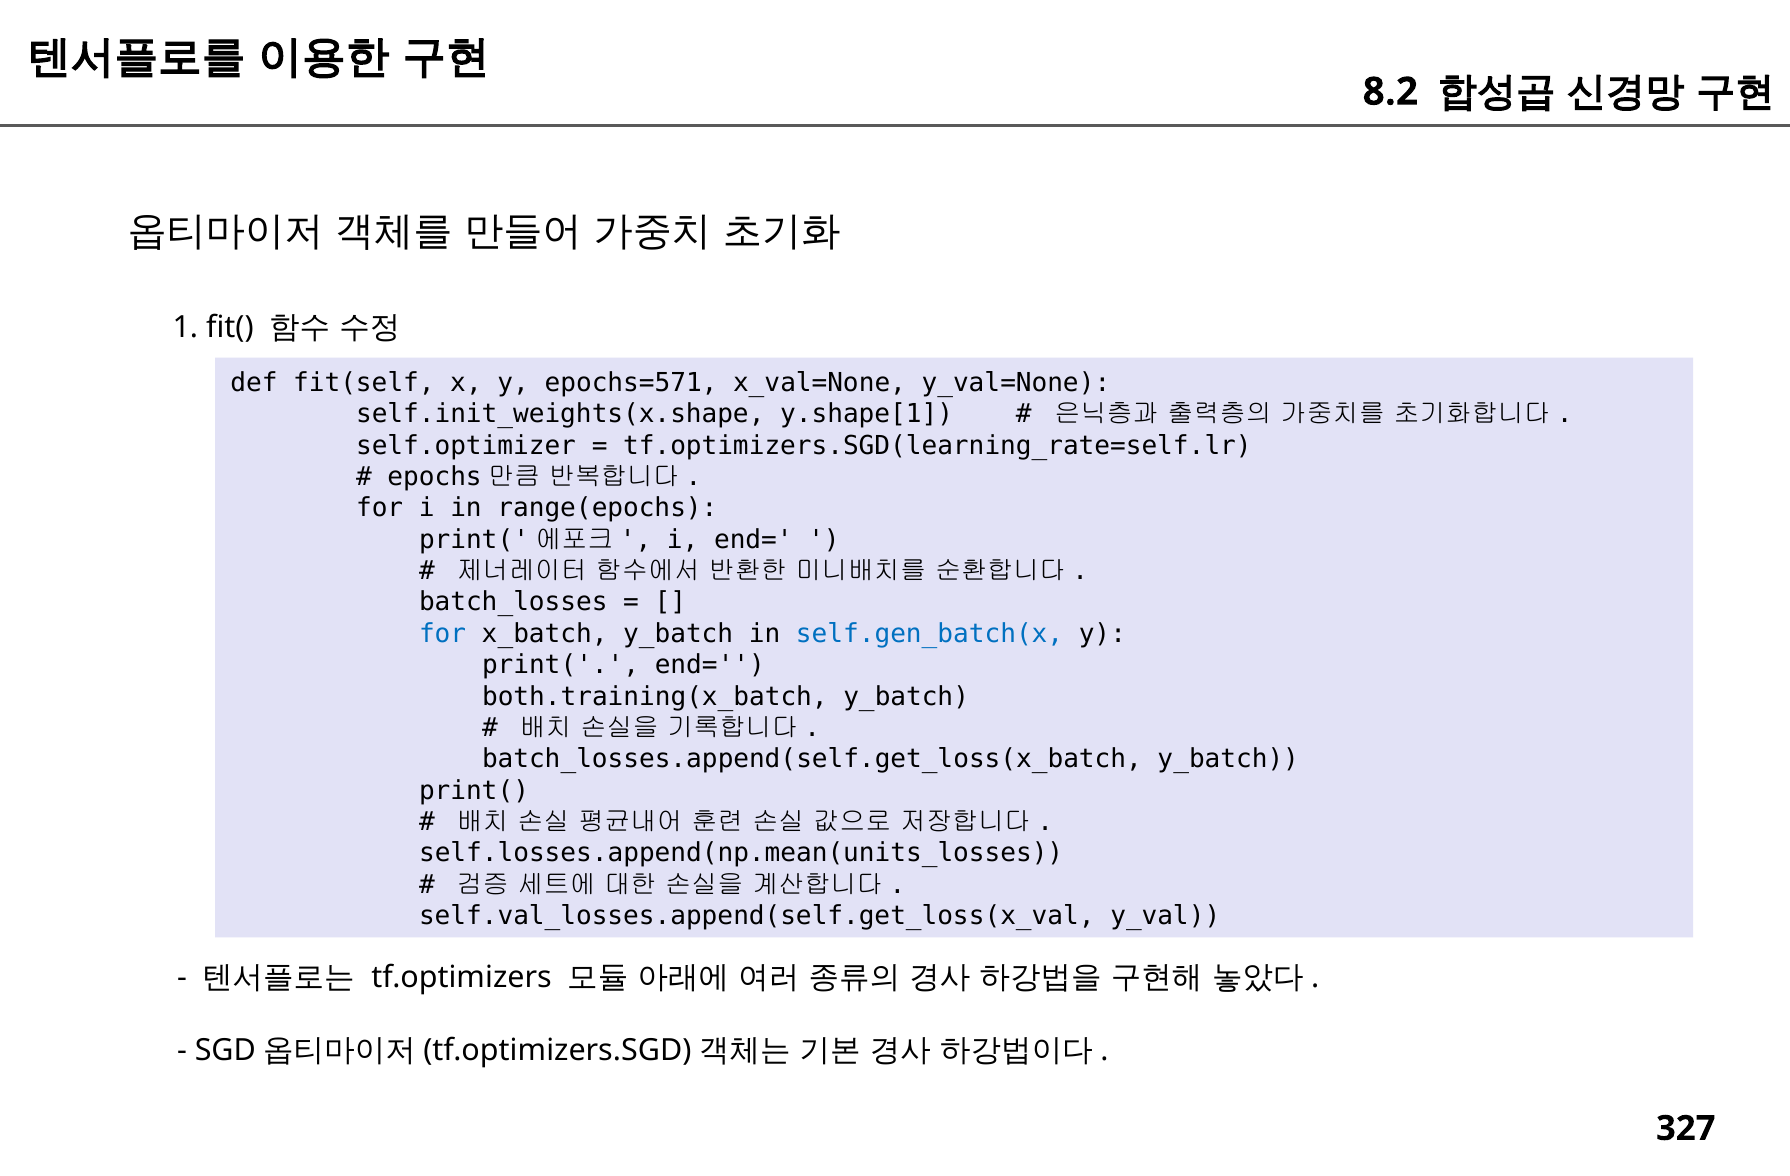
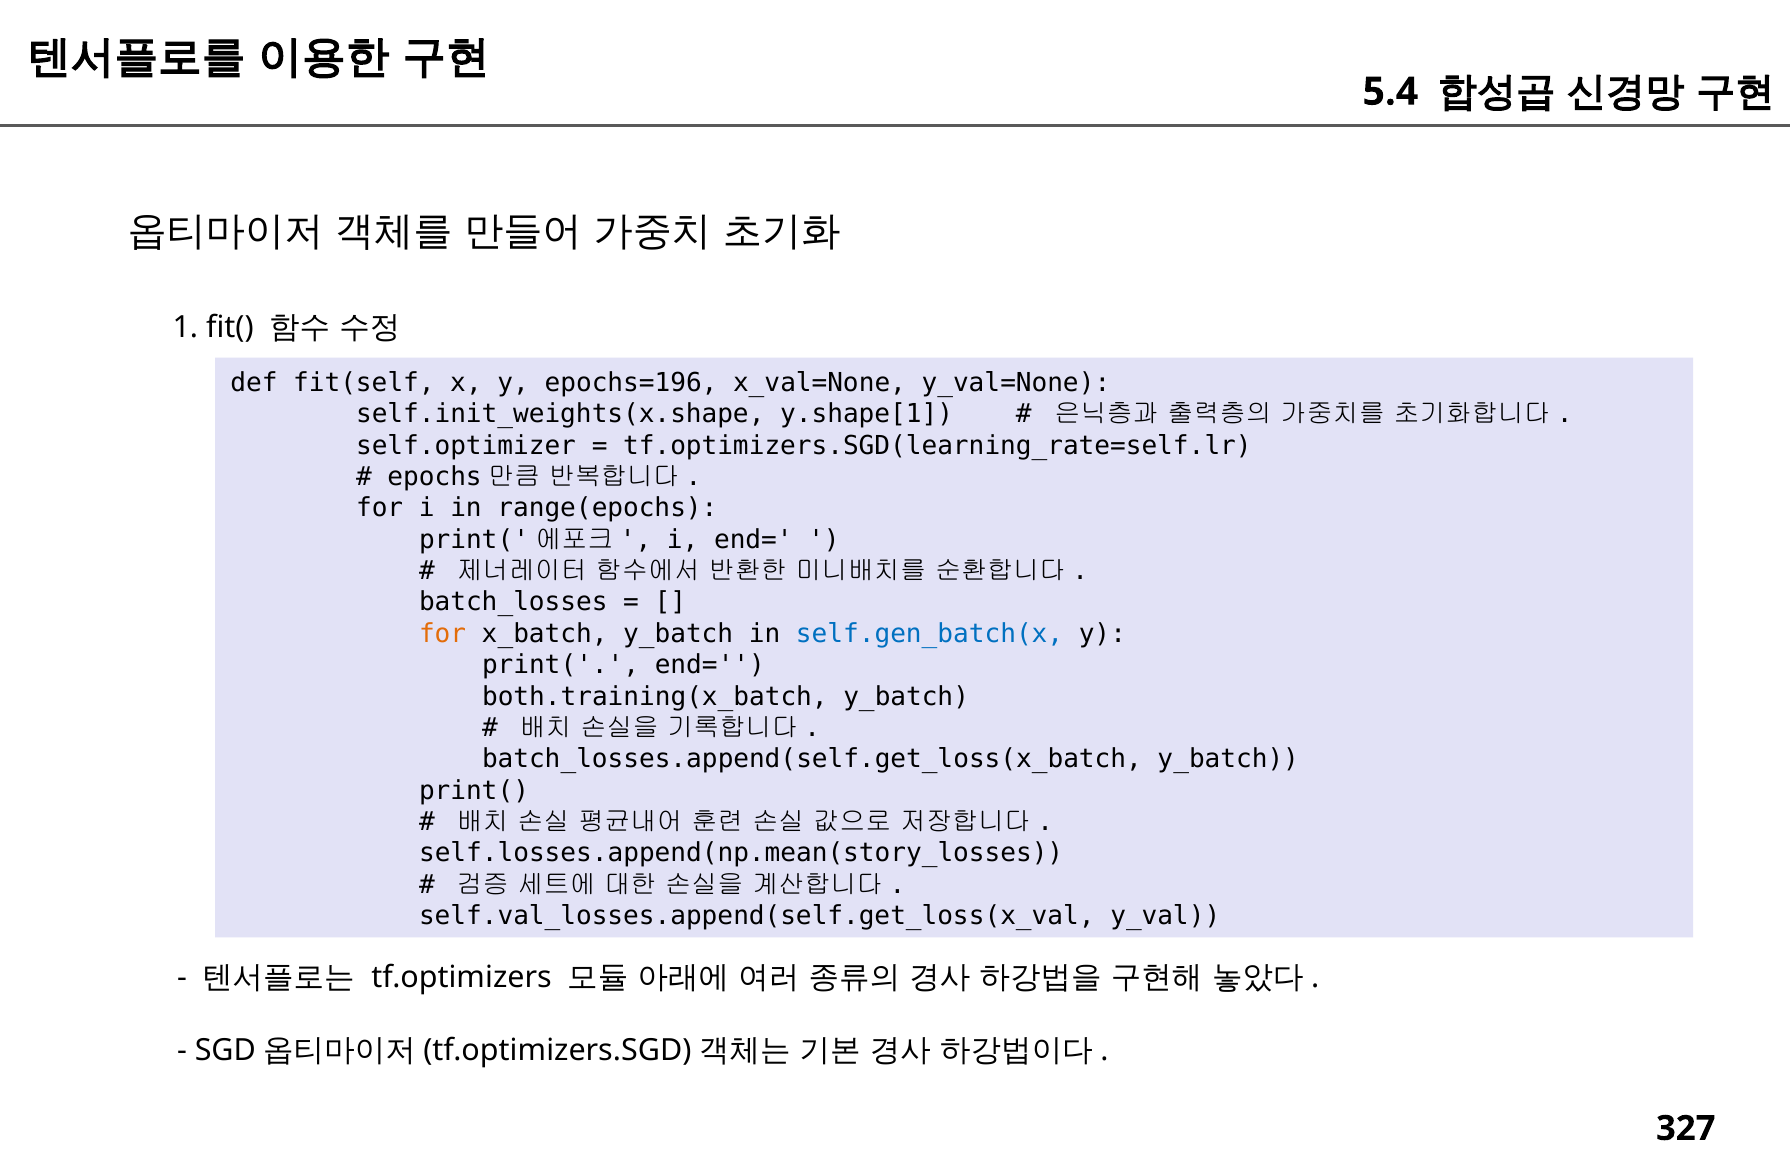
8.2: 8.2 -> 5.4
epochs=571: epochs=571 -> epochs=196
for at (443, 634) colour: blue -> orange
self.losses.append(np.mean(units_losses: self.losses.append(np.mean(units_losses -> self.losses.append(np.mean(story_losses
